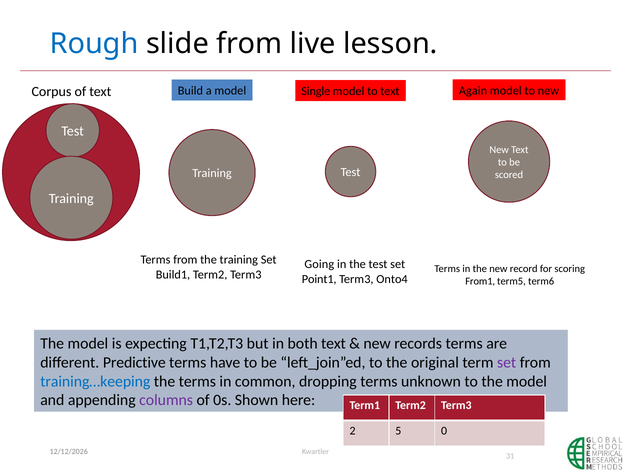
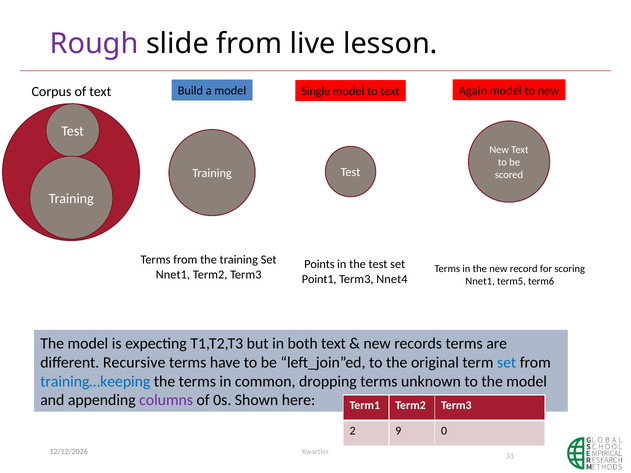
Rough colour: blue -> purple
Going: Going -> Points
Build1 at (173, 275): Build1 -> Nnet1
Onto4: Onto4 -> Nnet4
From1 at (480, 282): From1 -> Nnet1
Predictive: Predictive -> Recursive
set at (507, 363) colour: purple -> blue
5: 5 -> 9
